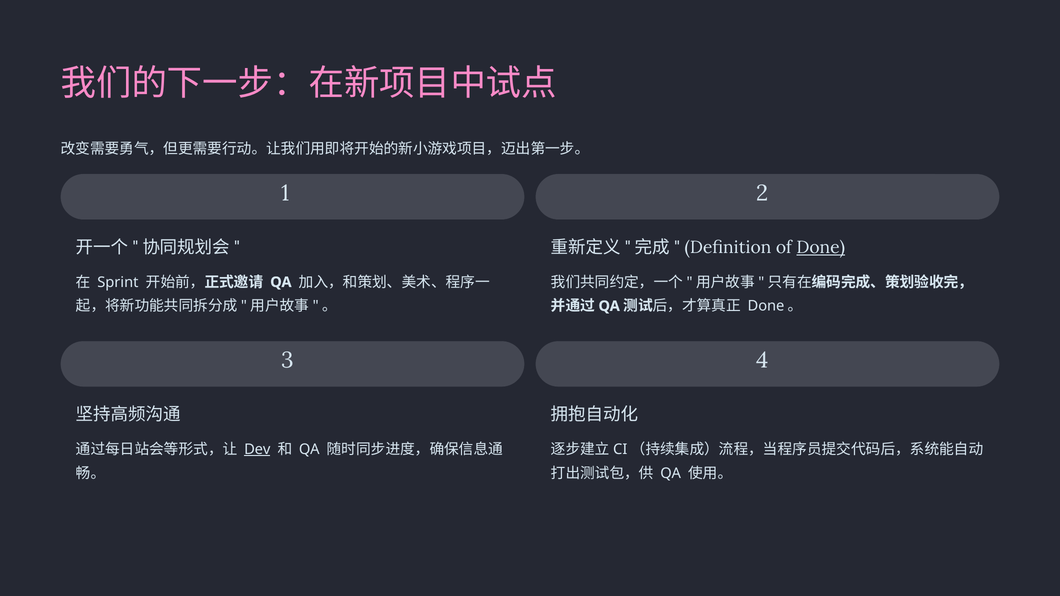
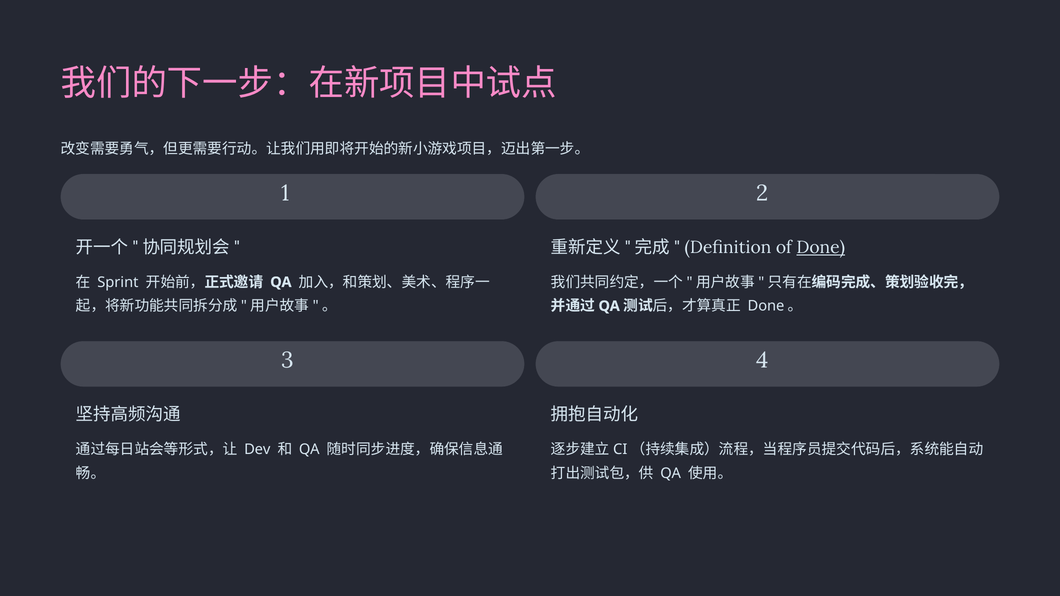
Dev underline: present -> none
